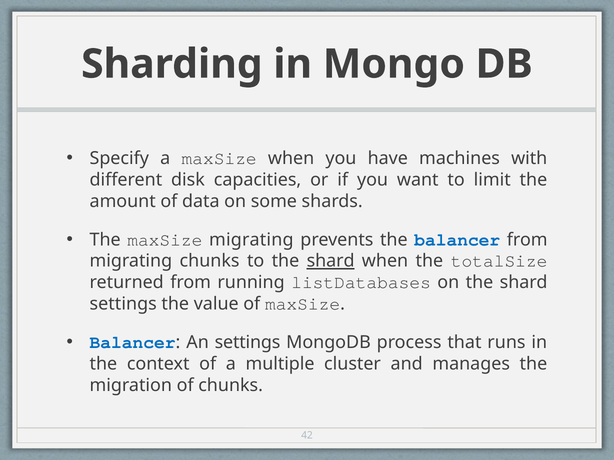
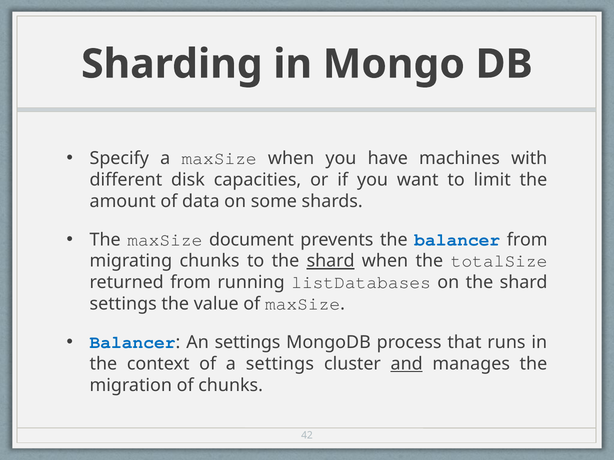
maxSize migrating: migrating -> document
a multiple: multiple -> settings
and underline: none -> present
